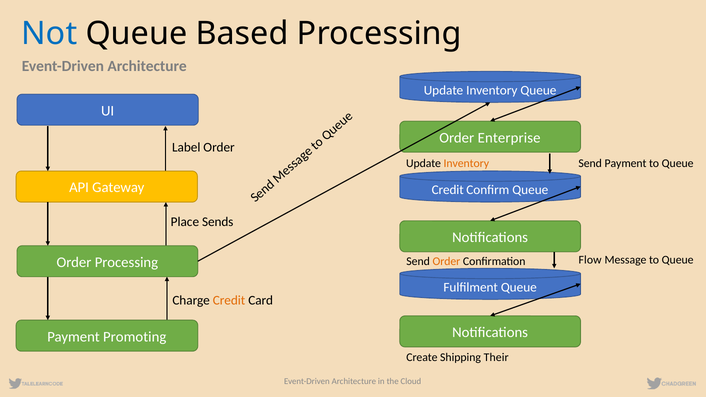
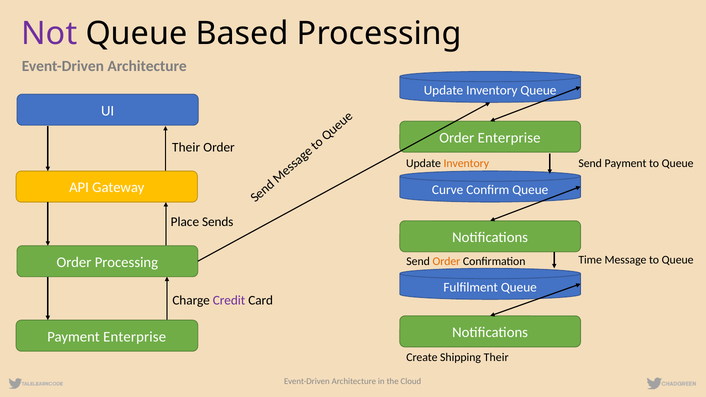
Not colour: blue -> purple
Label at (186, 147): Label -> Their
Credit at (448, 190): Credit -> Curve
Flow: Flow -> Time
Credit at (229, 301) colour: orange -> purple
Payment Promoting: Promoting -> Enterprise
